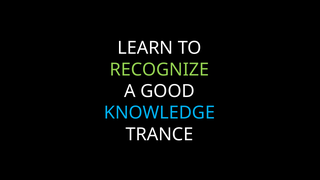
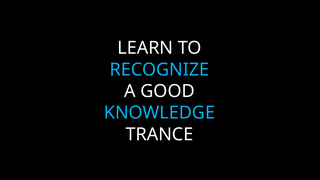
RECOGNIZE colour: light green -> light blue
